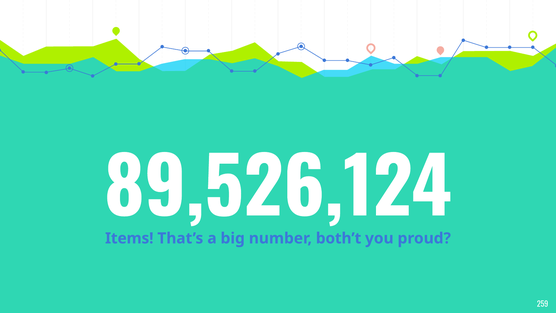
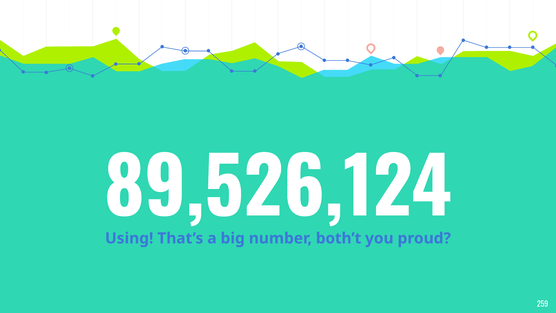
Items: Items -> Using
